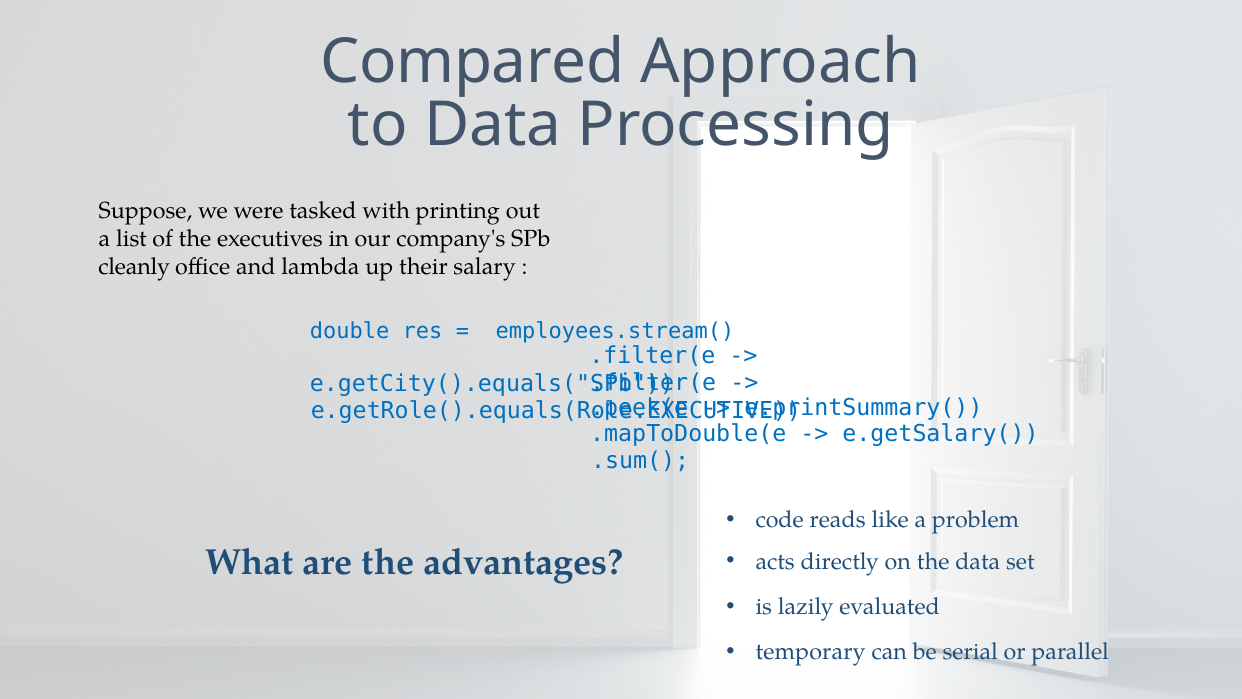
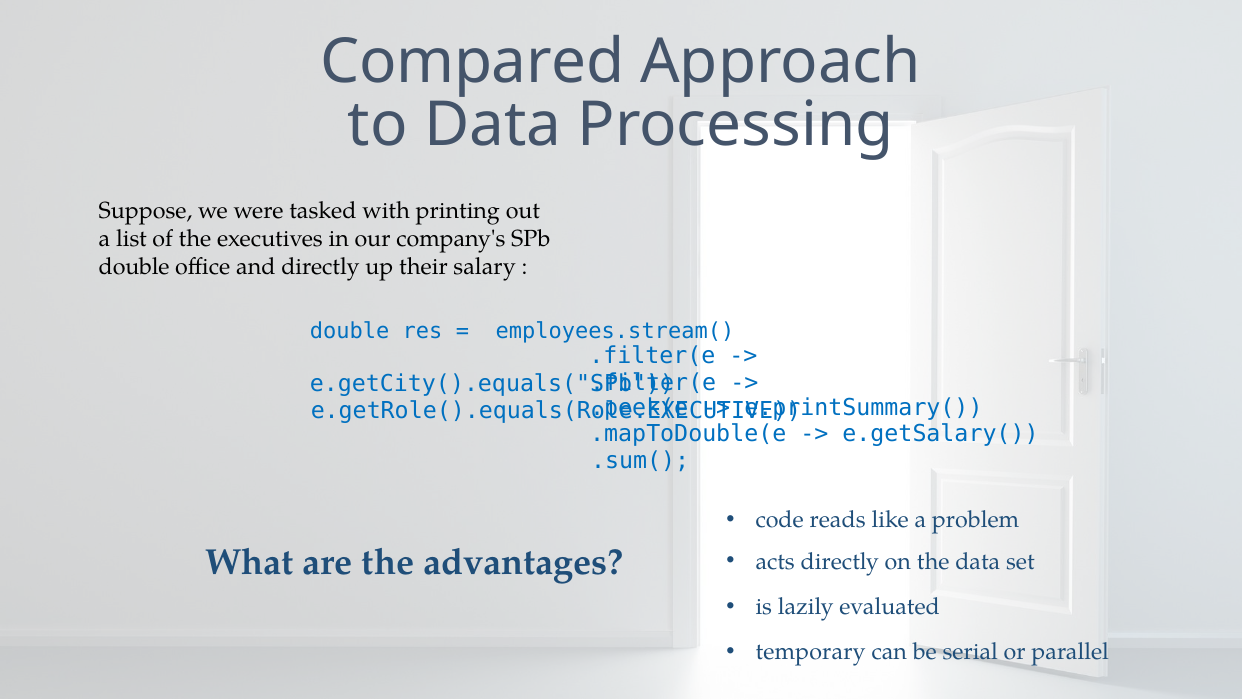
cleanly at (134, 267): cleanly -> double
and lambda: lambda -> directly
